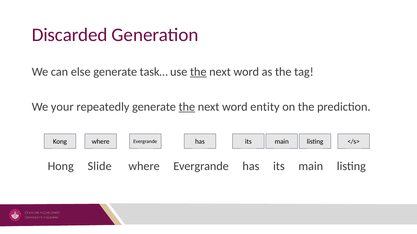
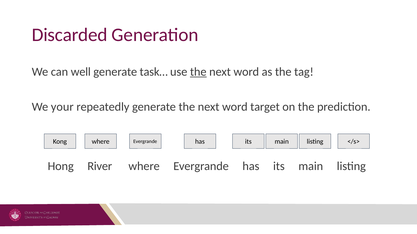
else: else -> well
the at (187, 107) underline: present -> none
entity: entity -> target
Slide: Slide -> River
